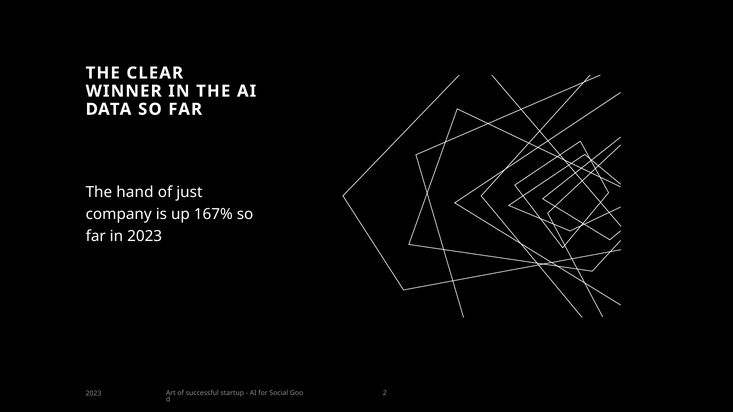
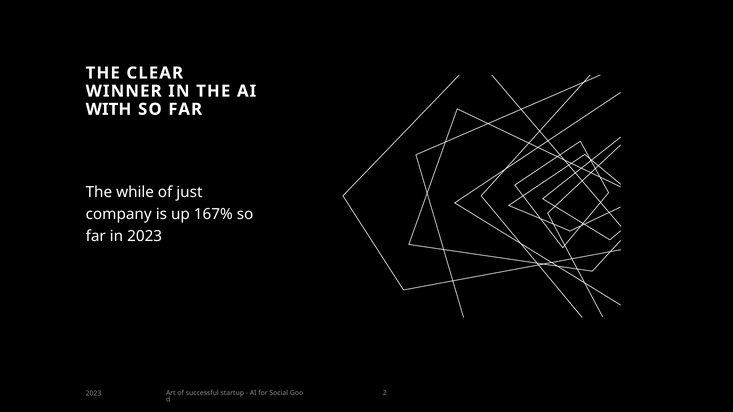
DATA: DATA -> WITH
hand: hand -> while
